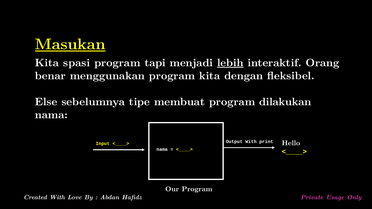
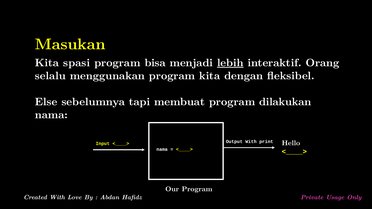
Masukan underline: present -> none
tapi: tapi -> bisa
benar: benar -> selalu
tipe: tipe -> tapi
